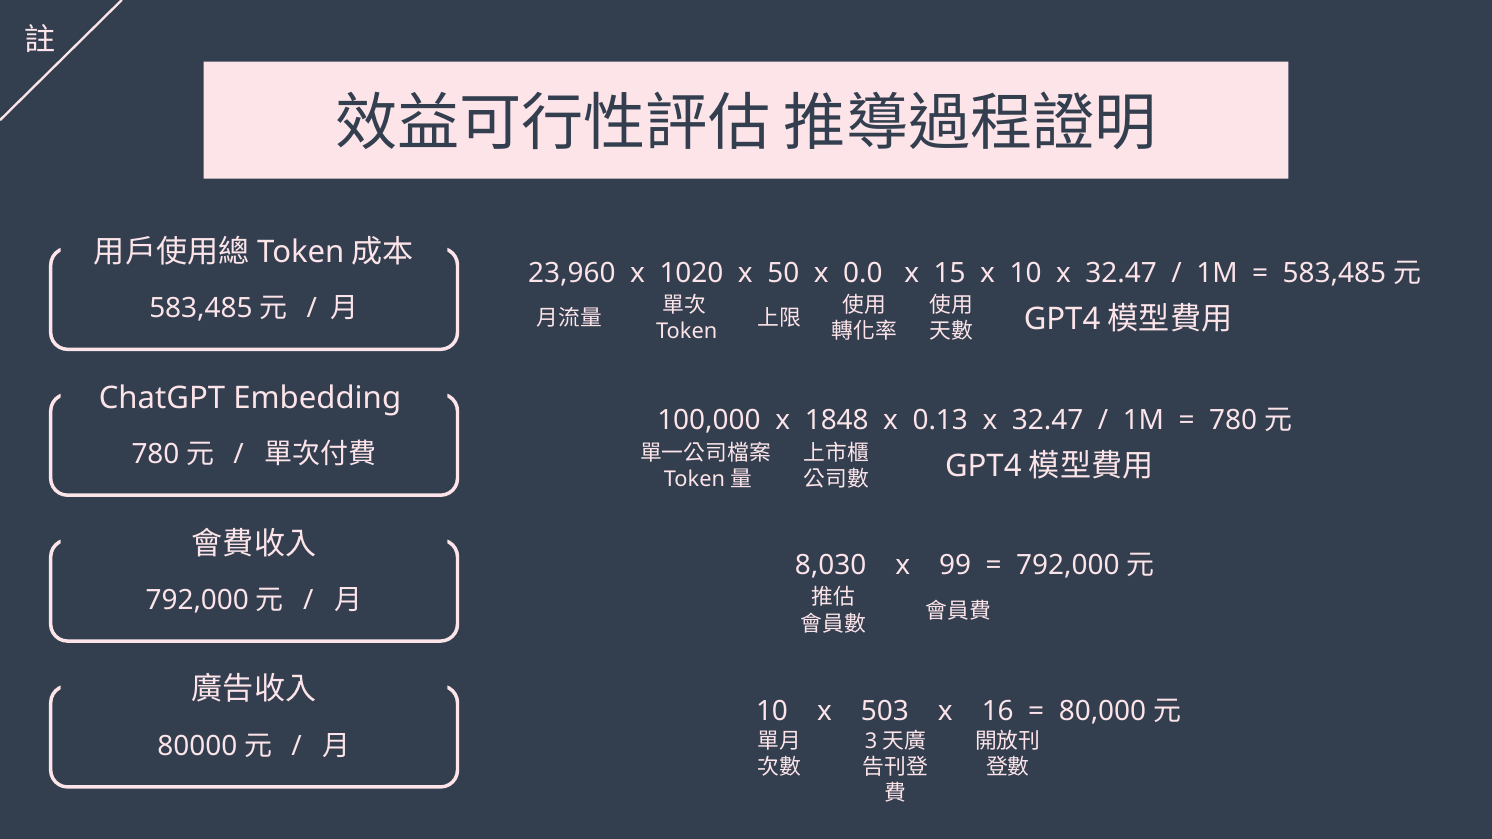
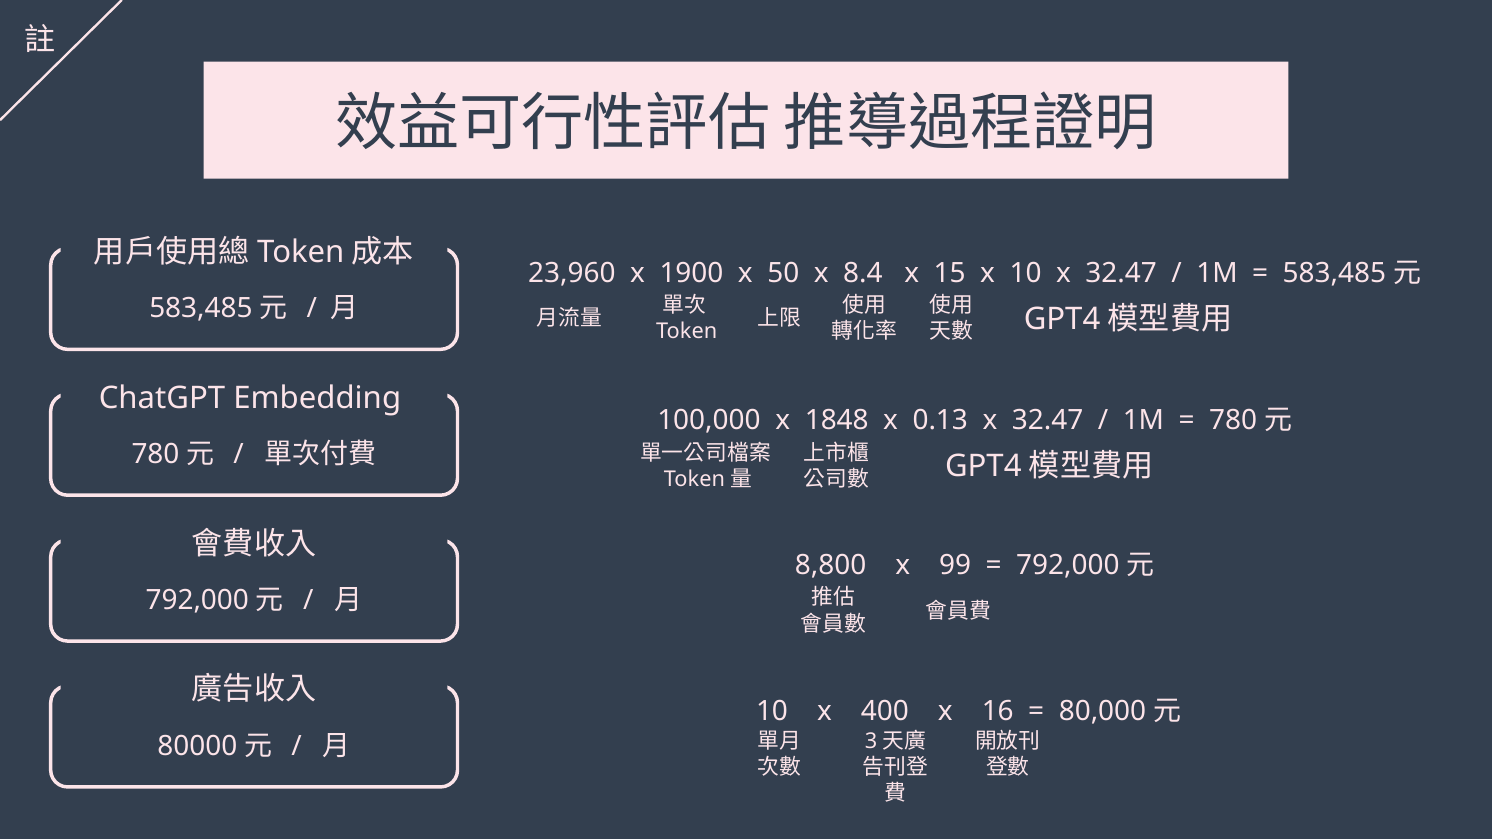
1020: 1020 -> 1900
0.0: 0.0 -> 8.4
8,030: 8,030 -> 8,800
503: 503 -> 400
